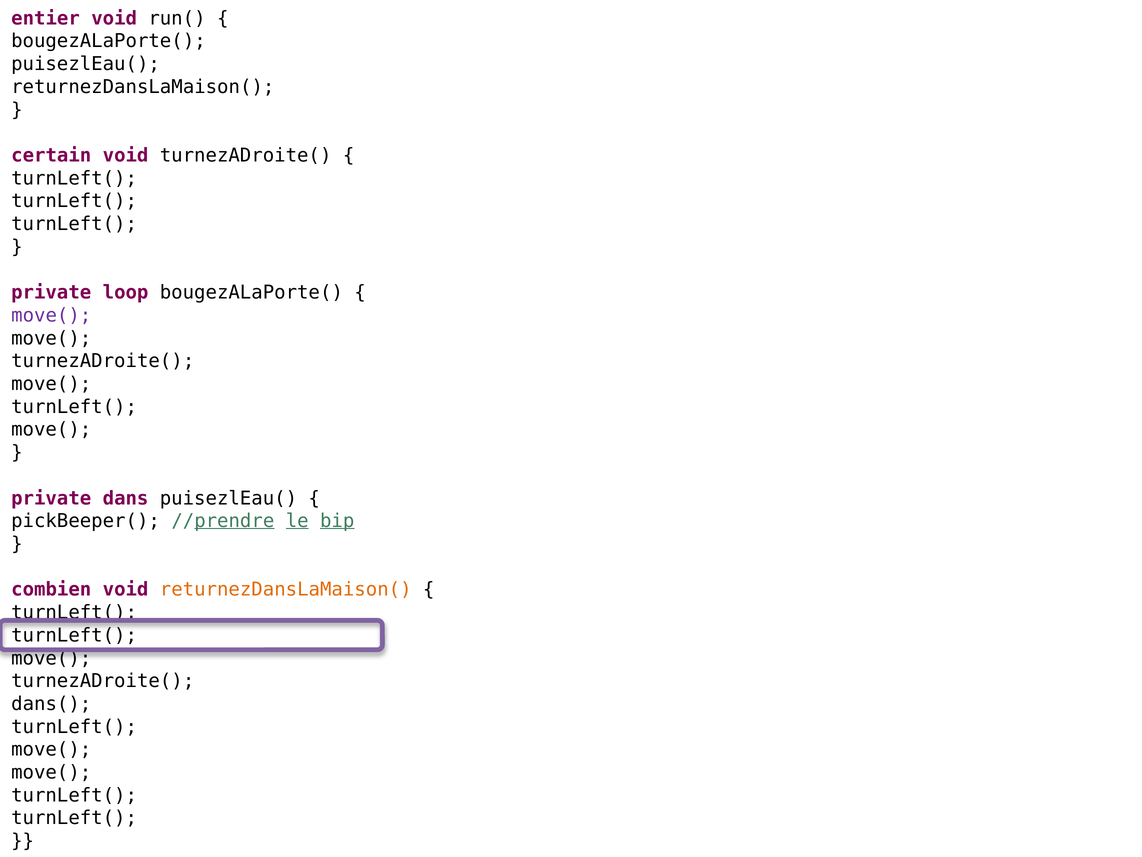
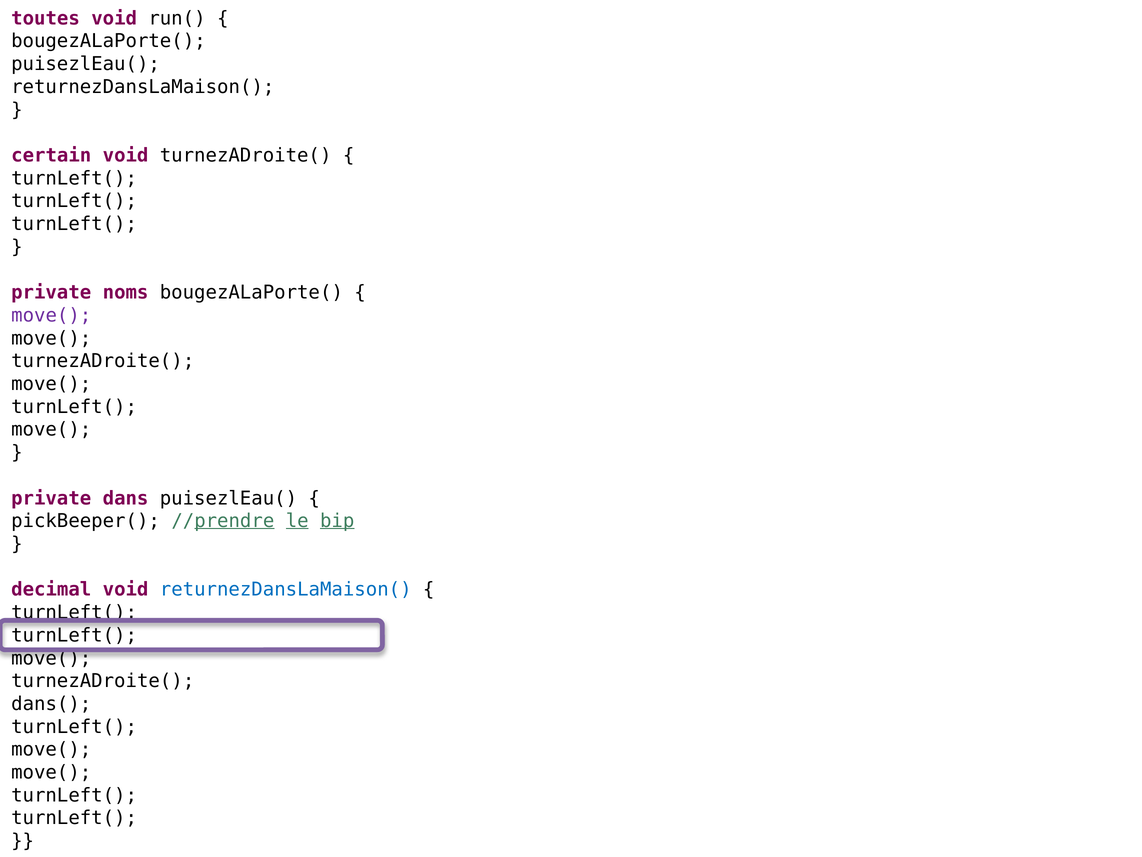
entier: entier -> toutes
loop: loop -> noms
combien: combien -> decimal
returnezDansLaMaison( at (286, 589) colour: orange -> blue
